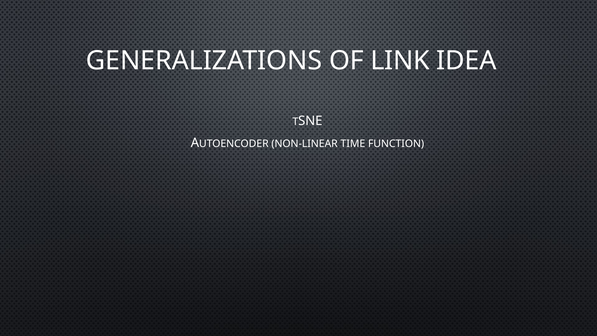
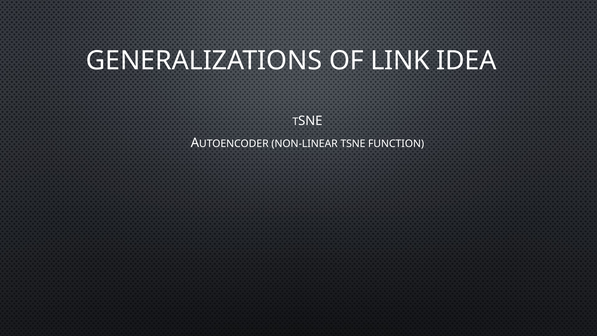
TIME: TIME -> TSNE
